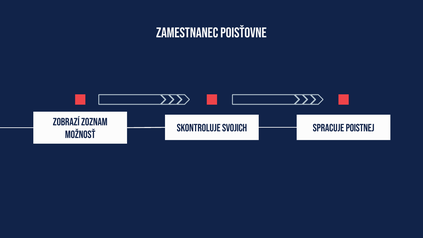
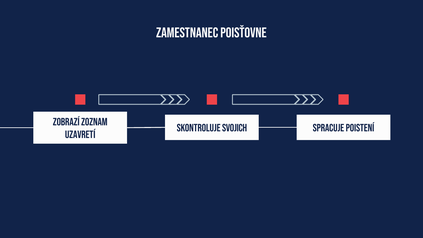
poistnej: poistnej -> poistení
možnosť: možnosť -> uzavretí
